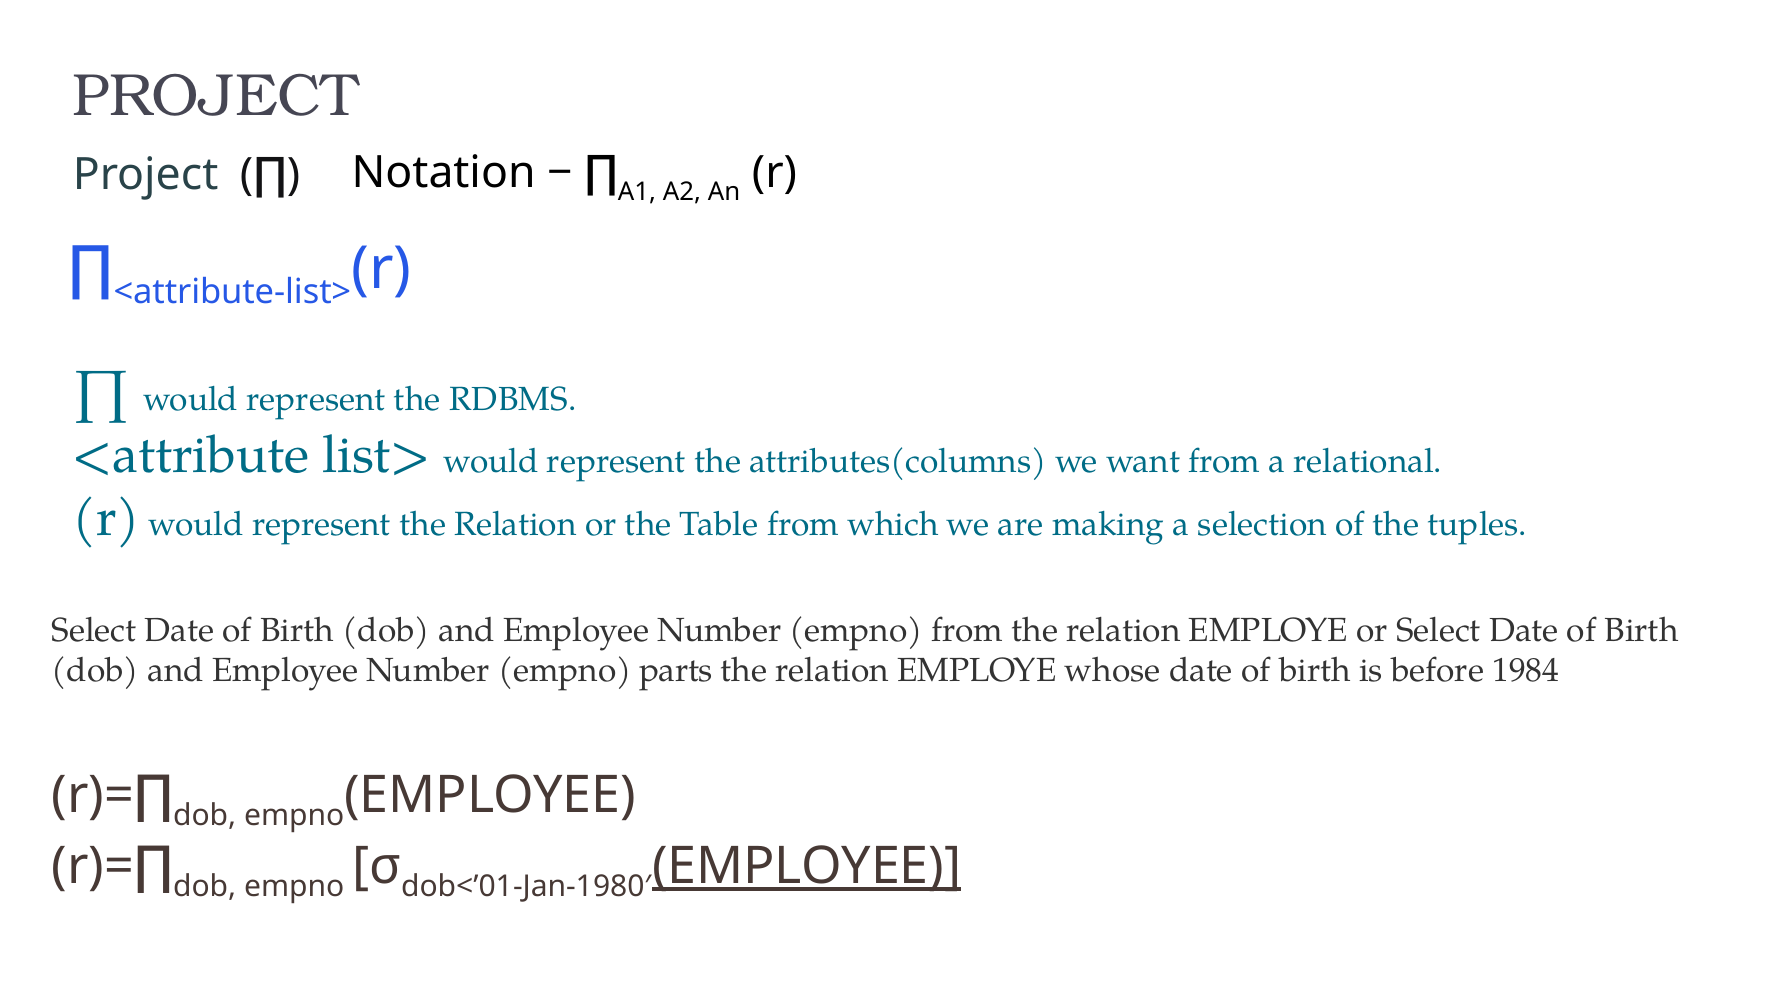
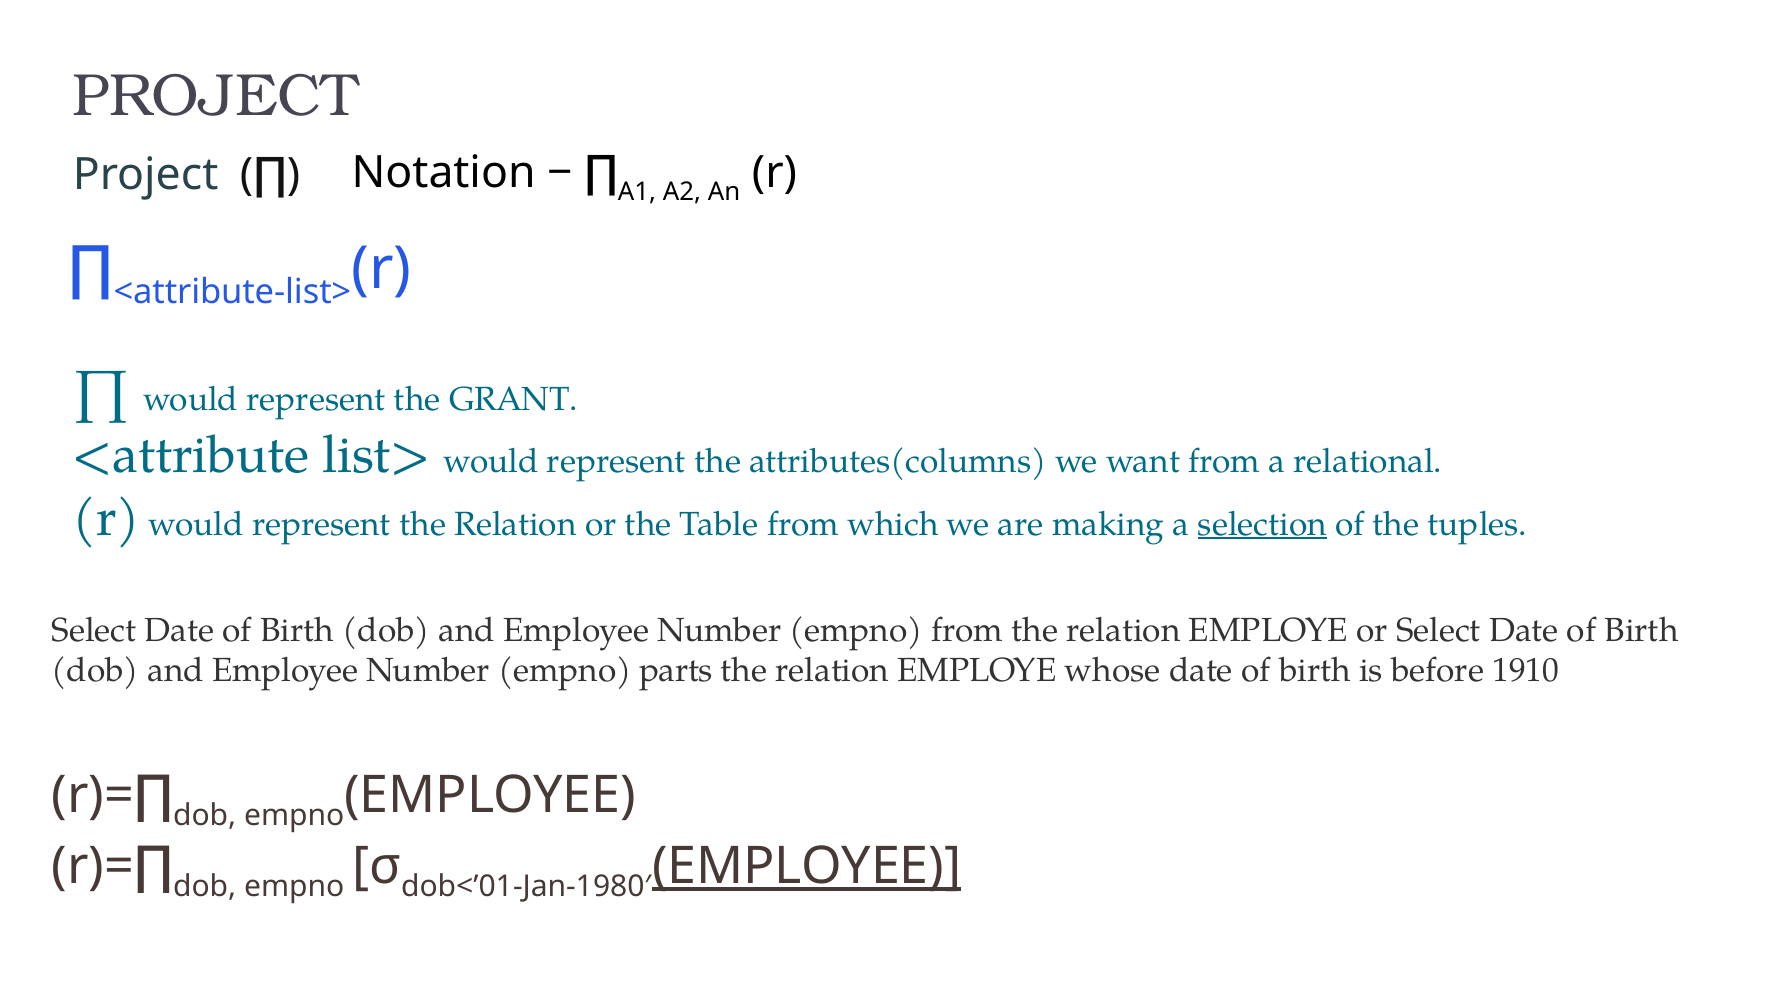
RDBMS: RDBMS -> GRANT
selection underline: none -> present
1984: 1984 -> 1910
